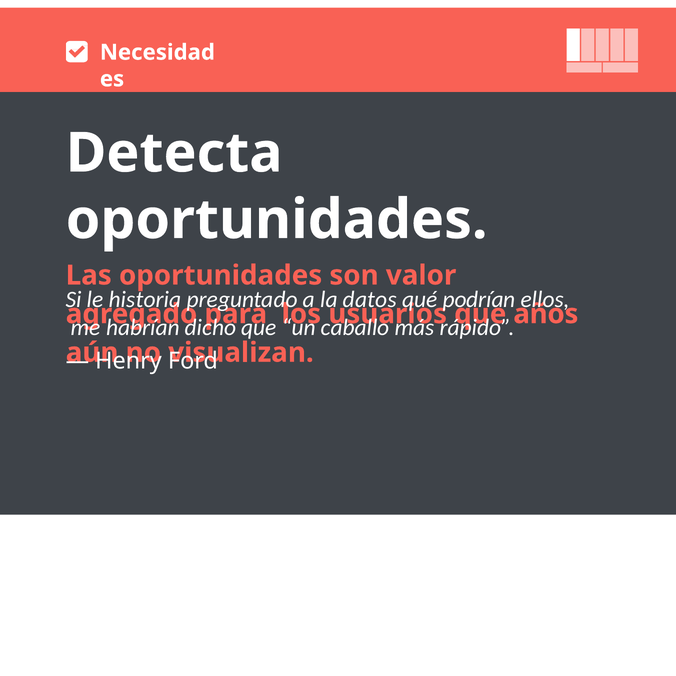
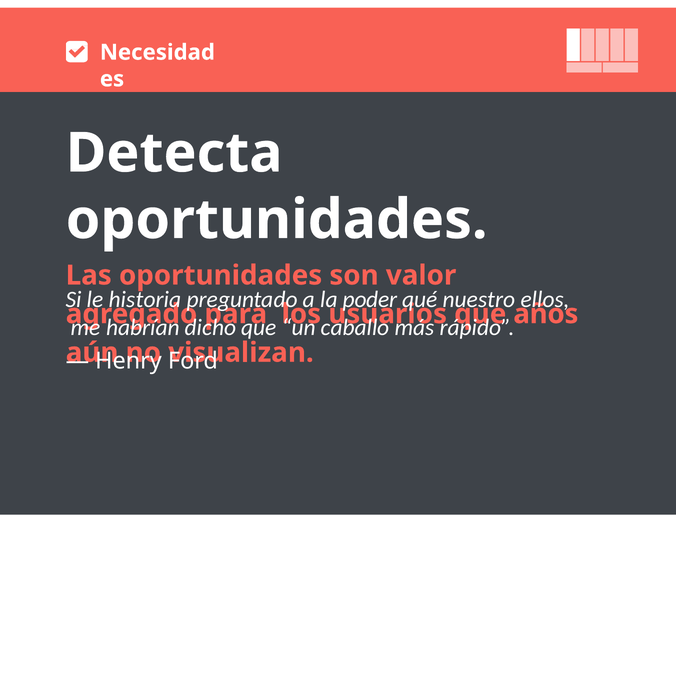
datos: datos -> poder
podrían: podrían -> nuestro
